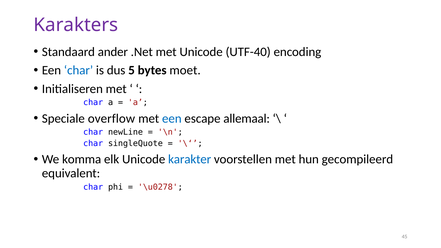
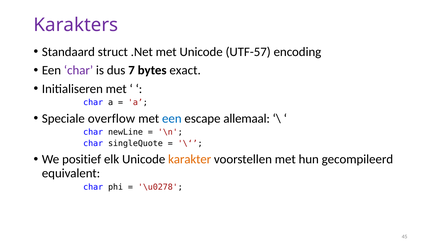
ander: ander -> struct
UTF-40: UTF-40 -> UTF-57
char at (79, 70) colour: blue -> purple
5: 5 -> 7
moet: moet -> exact
komma: komma -> positief
karakter colour: blue -> orange
